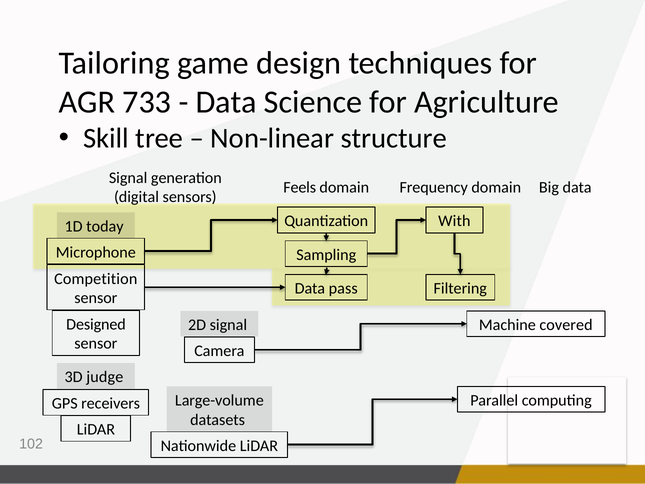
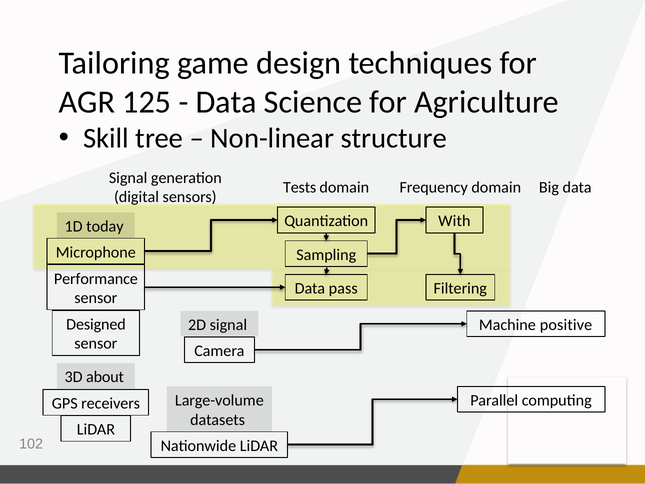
733: 733 -> 125
Feels: Feels -> Tests
Competition: Competition -> Performance
covered: covered -> positive
judge: judge -> about
